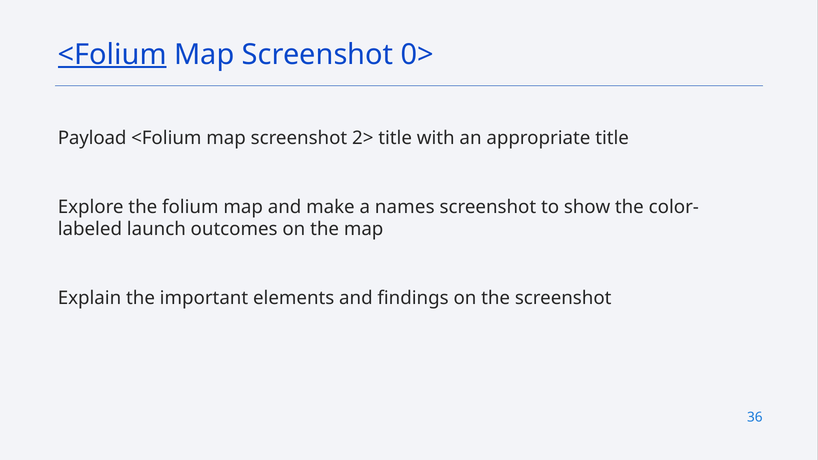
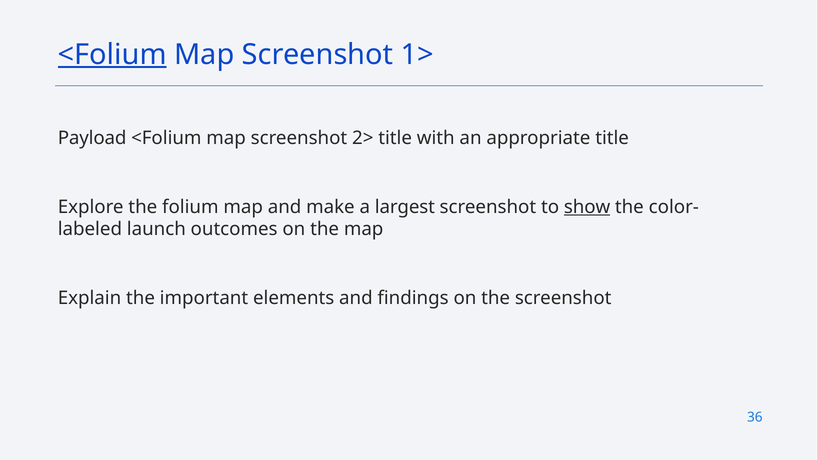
0>: 0> -> 1>
names: names -> largest
show underline: none -> present
